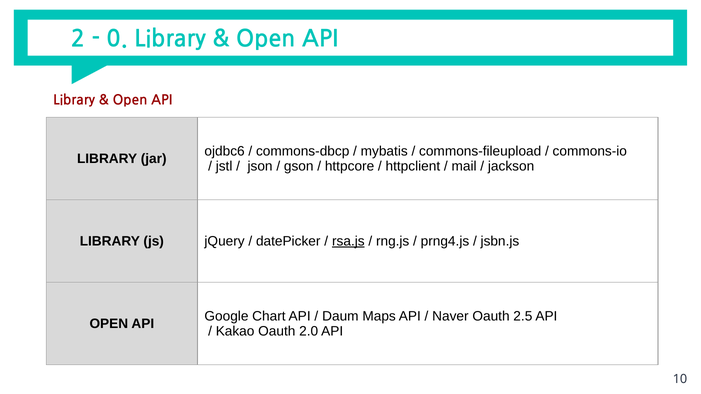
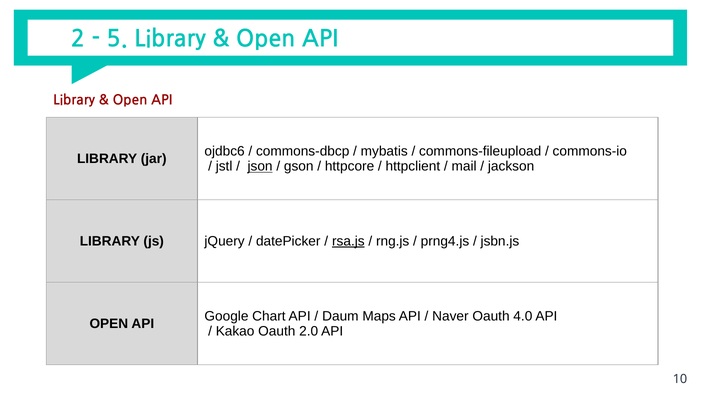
0: 0 -> 5
json underline: none -> present
2.5: 2.5 -> 4.0
